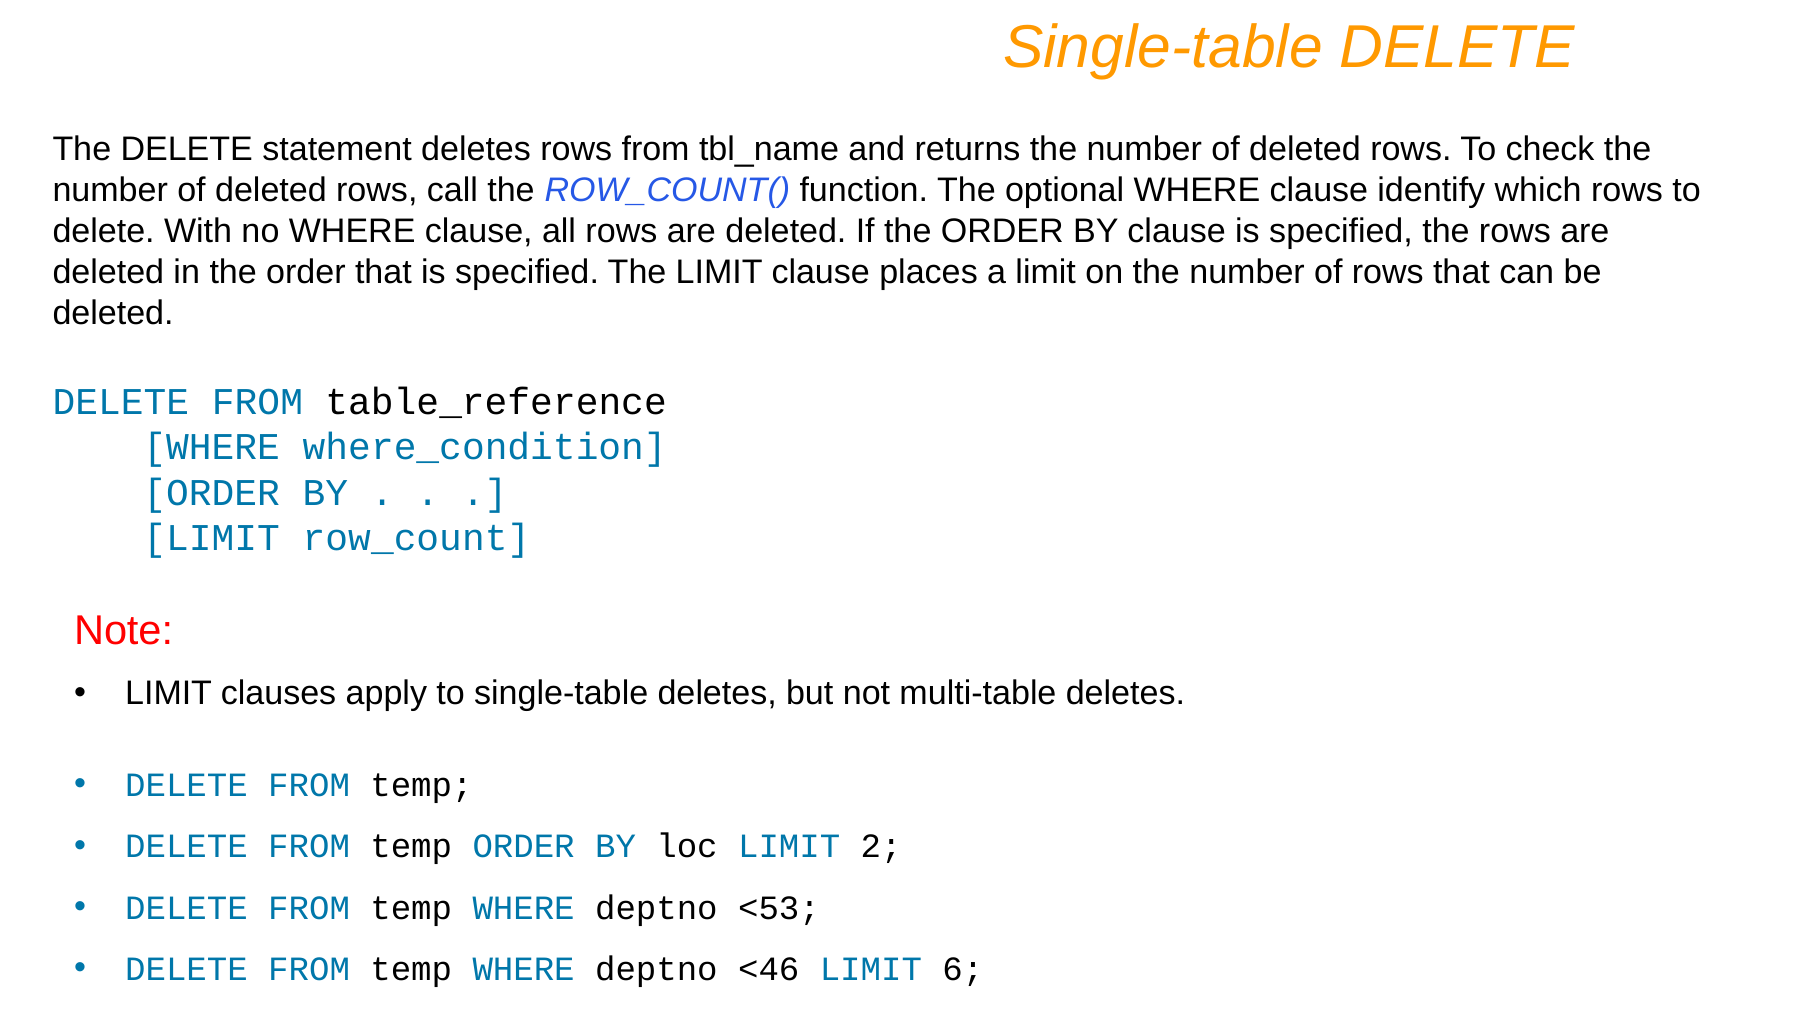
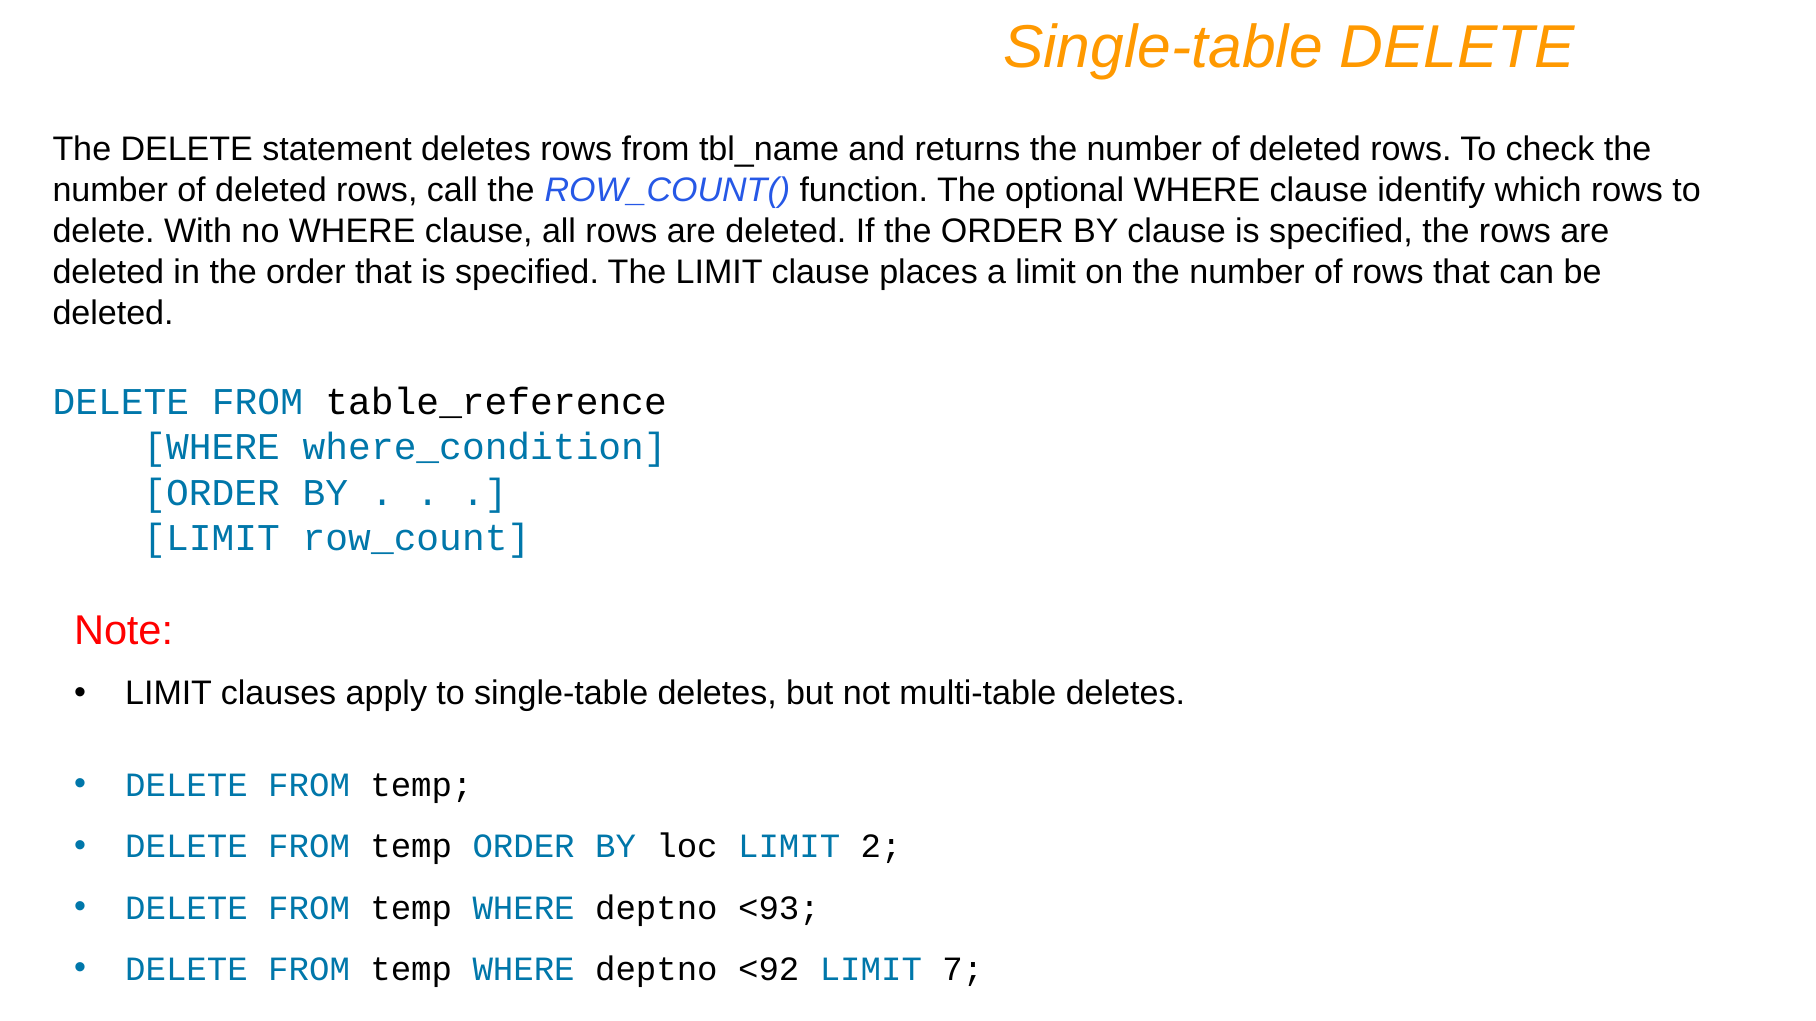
<53: <53 -> <93
<46: <46 -> <92
6: 6 -> 7
